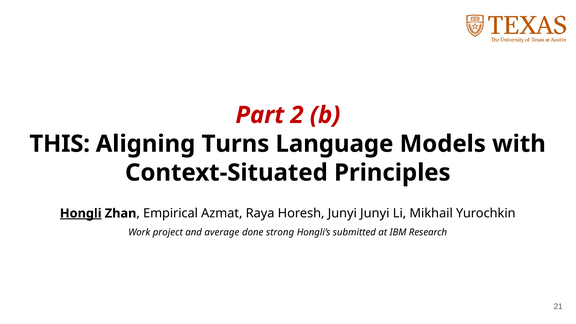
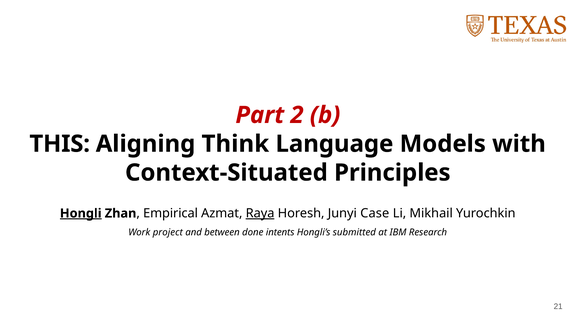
Turns: Turns -> Think
Raya underline: none -> present
Junyi Junyi: Junyi -> Case
average: average -> between
strong: strong -> intents
